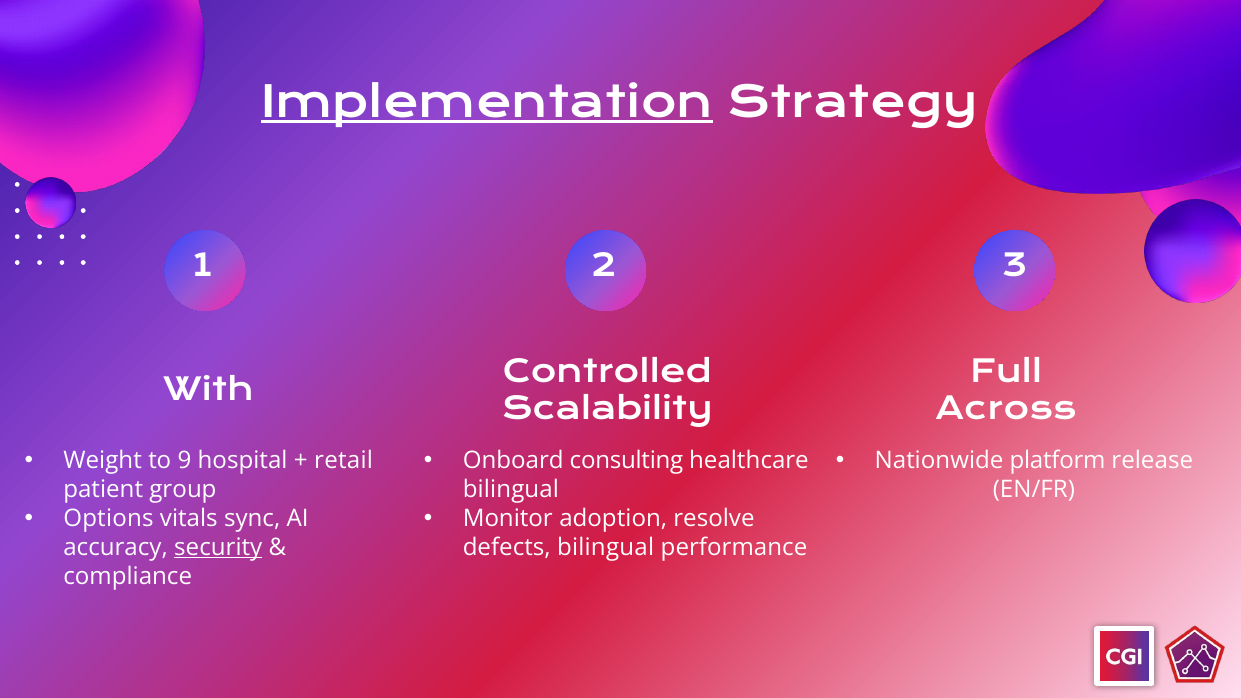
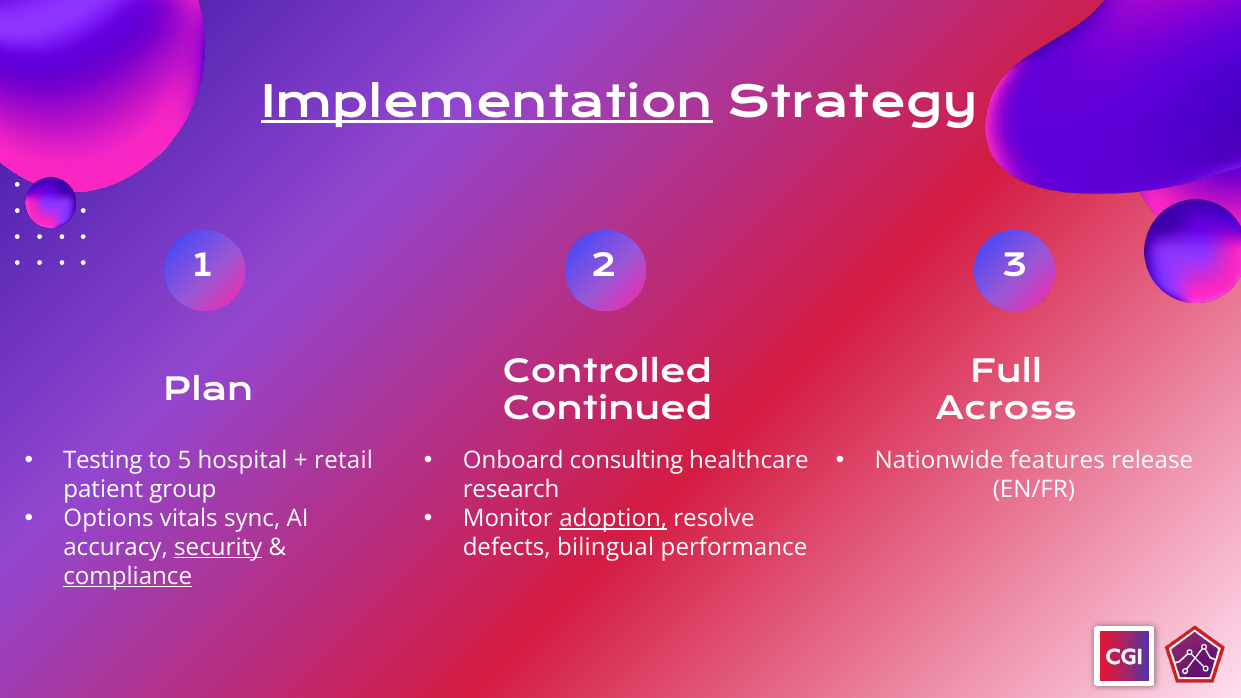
With: With -> Plan
Scalability: Scalability -> Continued
Weight: Weight -> Testing
9: 9 -> 5
platform: platform -> features
bilingual at (511, 490): bilingual -> research
adoption underline: none -> present
compliance underline: none -> present
